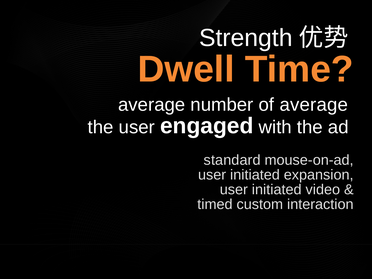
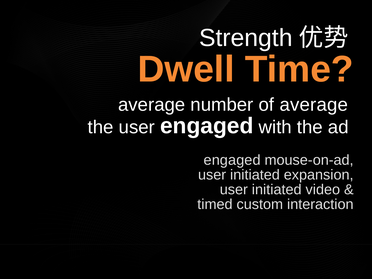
standard at (232, 160): standard -> engaged
